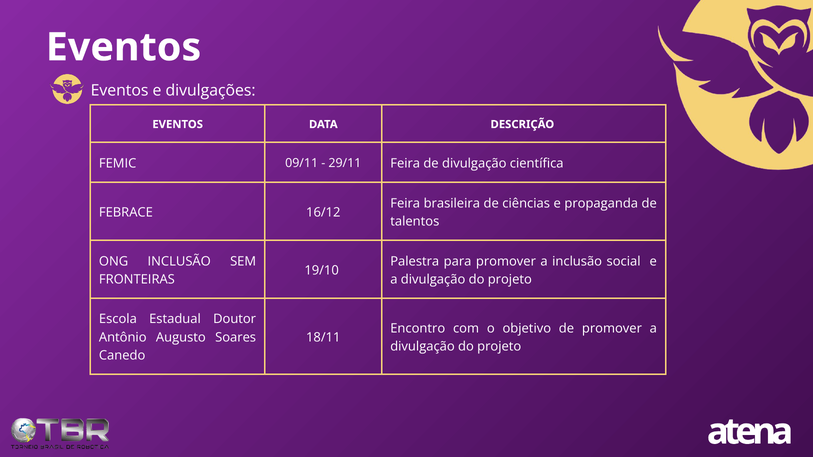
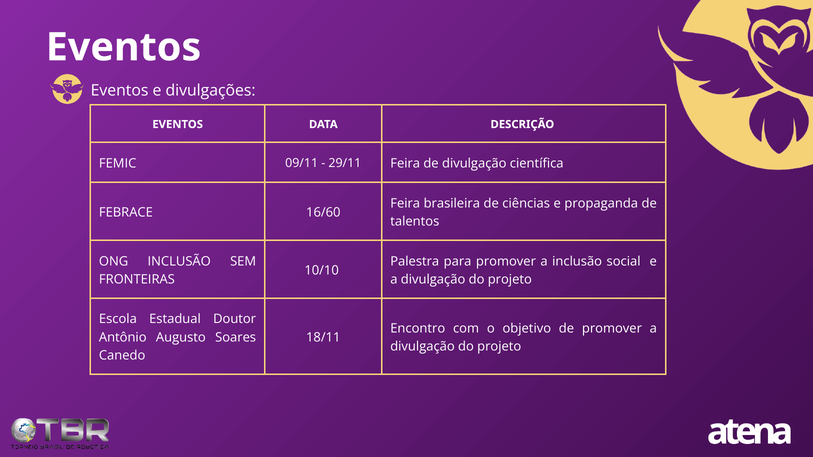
16/12: 16/12 -> 16/60
19/10: 19/10 -> 10/10
